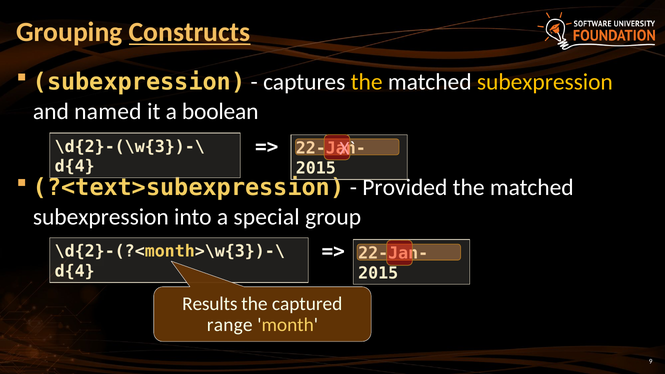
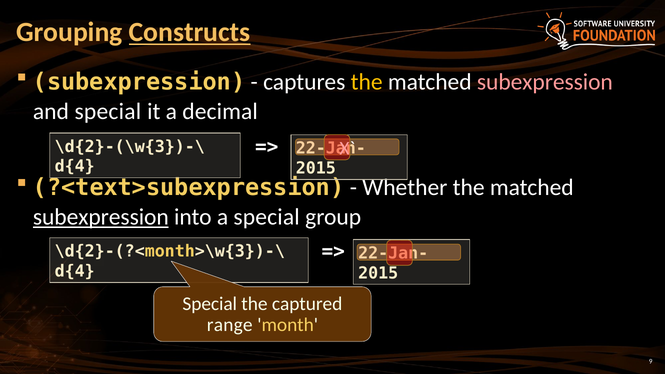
subexpression at (545, 82) colour: yellow -> pink
and named: named -> special
boolean: boolean -> decimal
Provided: Provided -> Whether
subexpression at (101, 217) underline: none -> present
Results at (210, 304): Results -> Special
